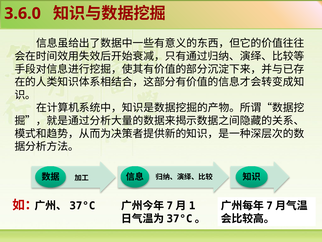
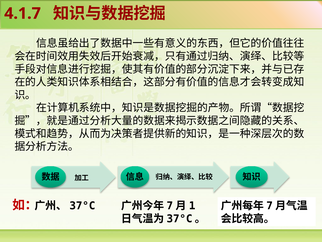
3.6.0: 3.6.0 -> 4.1.7
